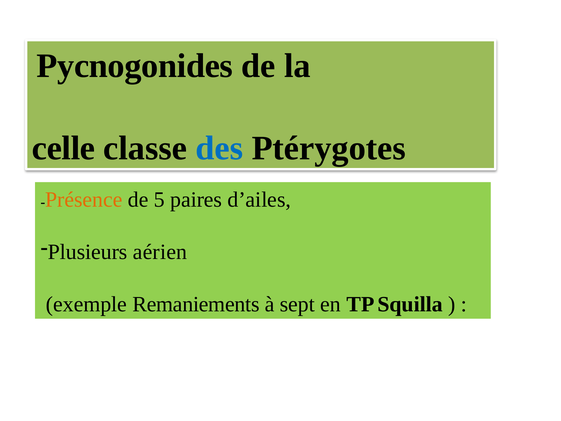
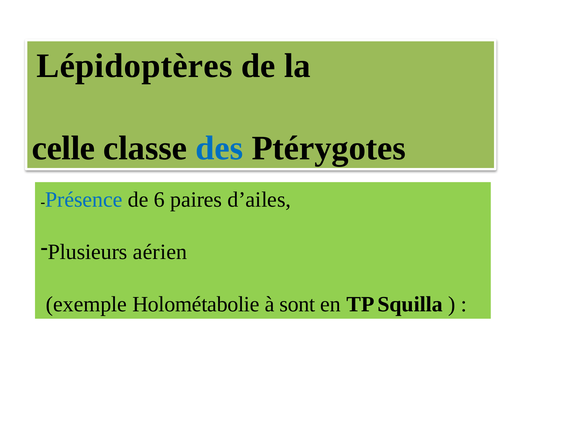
Pycnogonides: Pycnogonides -> Lépidoptères
Présence colour: orange -> blue
5: 5 -> 6
Remaniements: Remaniements -> Holométabolie
sept: sept -> sont
